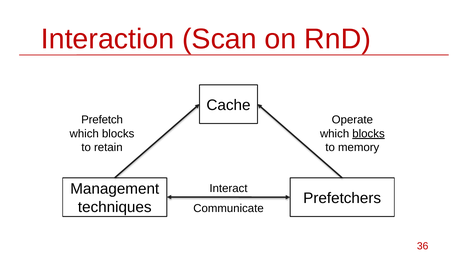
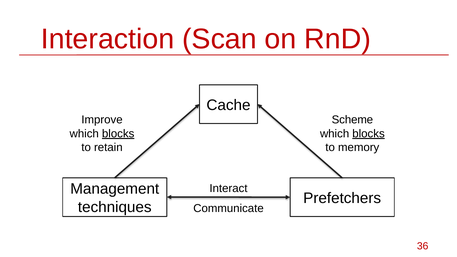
Prefetch: Prefetch -> Improve
Operate: Operate -> Scheme
blocks at (118, 134) underline: none -> present
